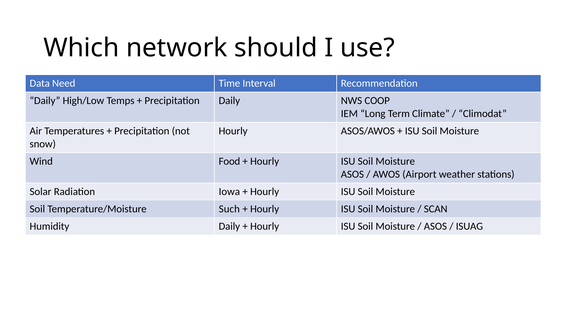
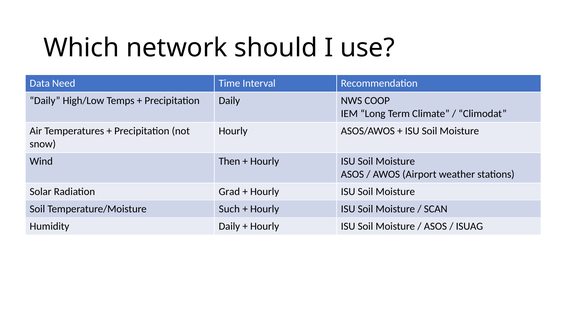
Food: Food -> Then
Iowa: Iowa -> Grad
